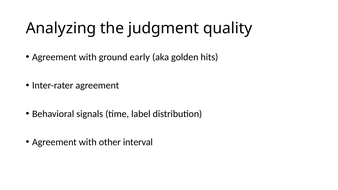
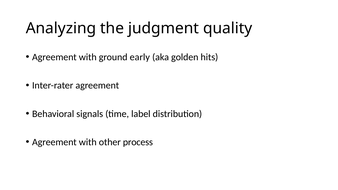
interval: interval -> process
